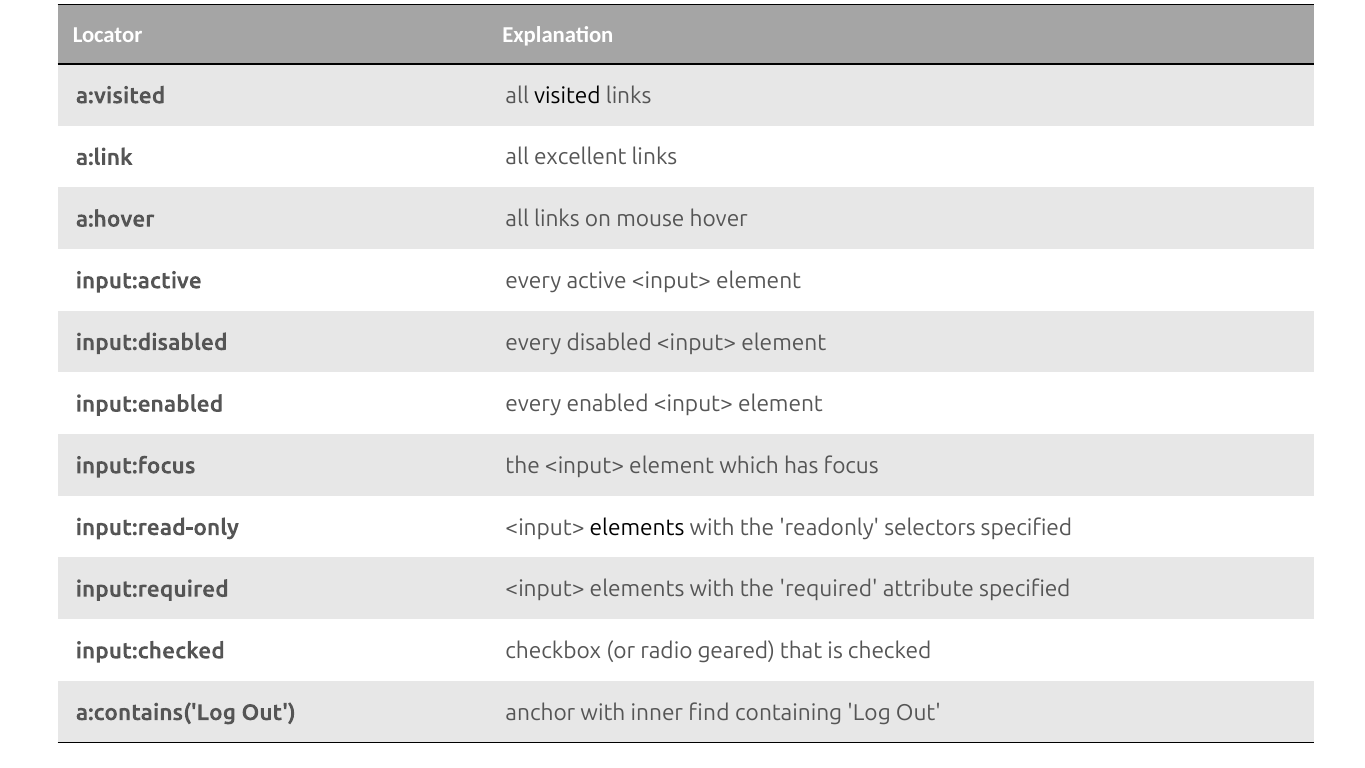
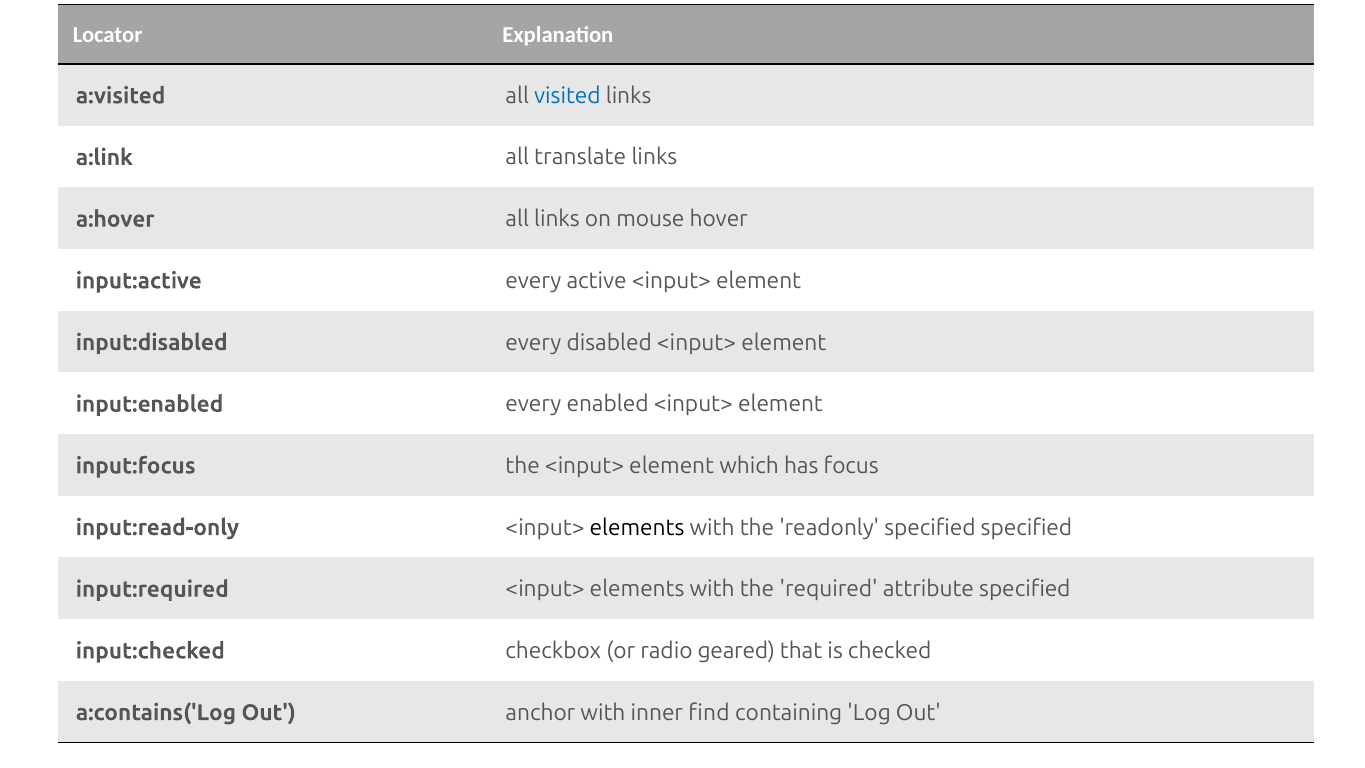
visited colour: black -> blue
excellent: excellent -> translate
readonly selectors: selectors -> specified
